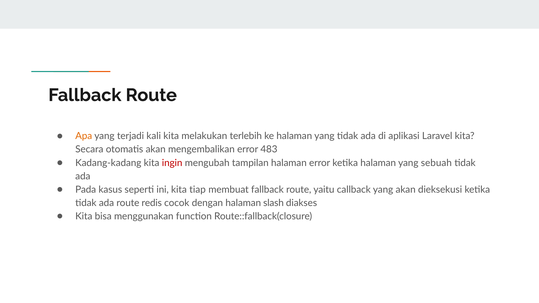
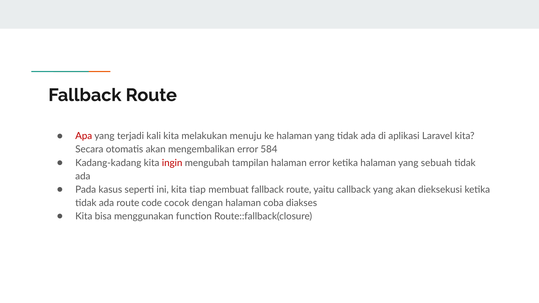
Apa colour: orange -> red
terlebih: terlebih -> menuju
483: 483 -> 584
redis: redis -> code
slash: slash -> coba
